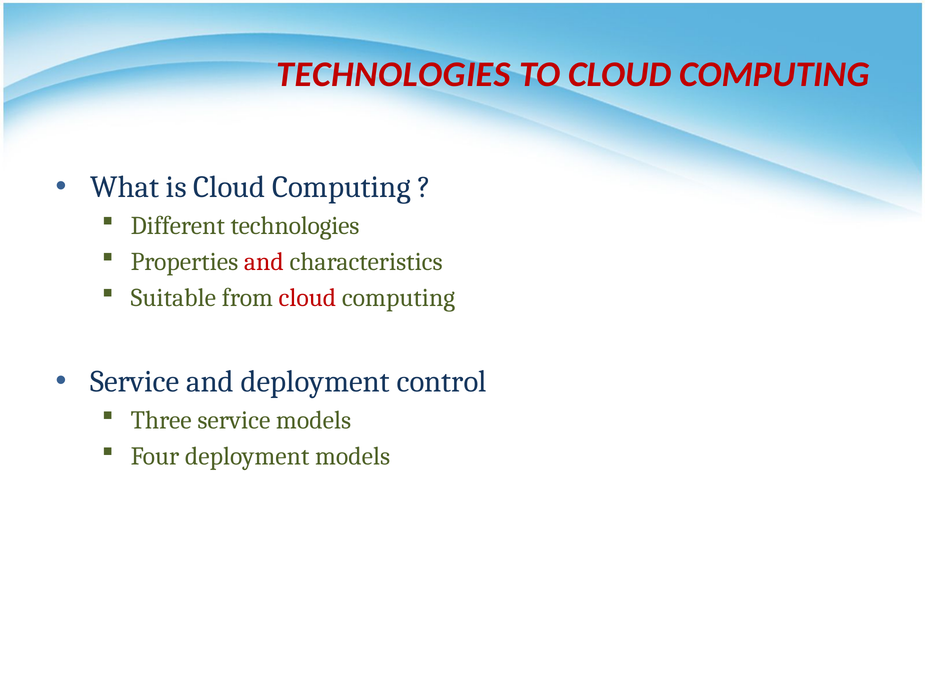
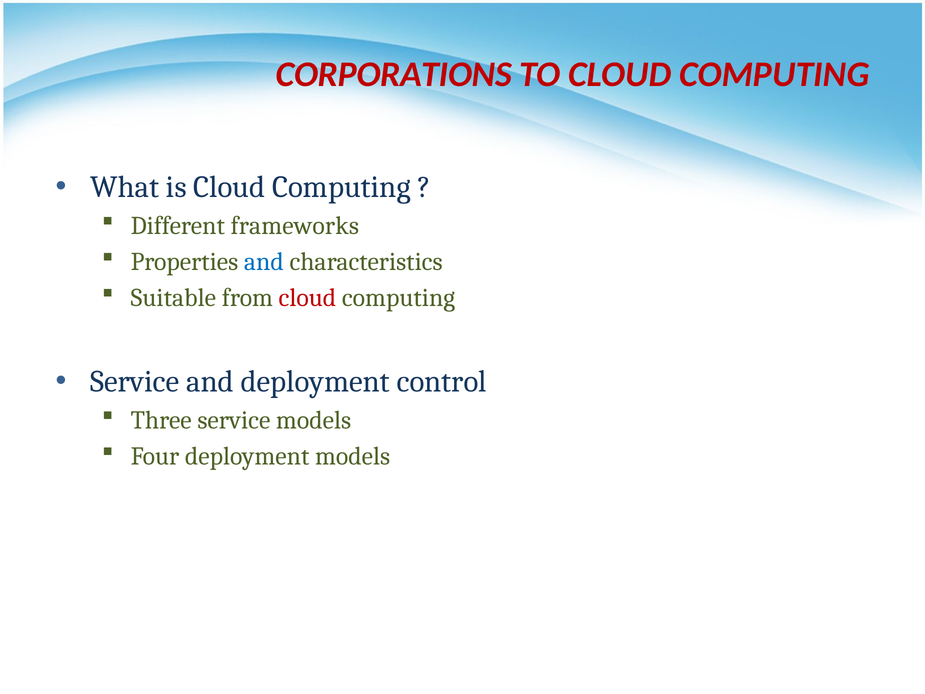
TECHNOLOGIES at (394, 74): TECHNOLOGIES -> CORPORATIONS
Different technologies: technologies -> frameworks
and at (264, 262) colour: red -> blue
